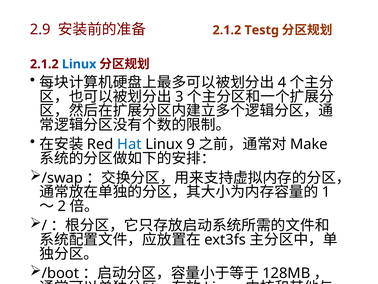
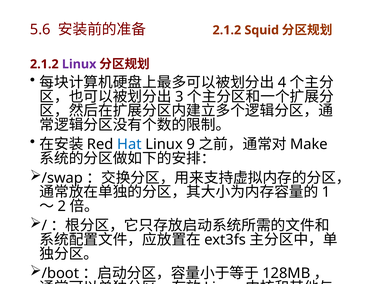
2.9: 2.9 -> 5.6
Testg: Testg -> Squid
Linux at (79, 64) colour: blue -> purple
